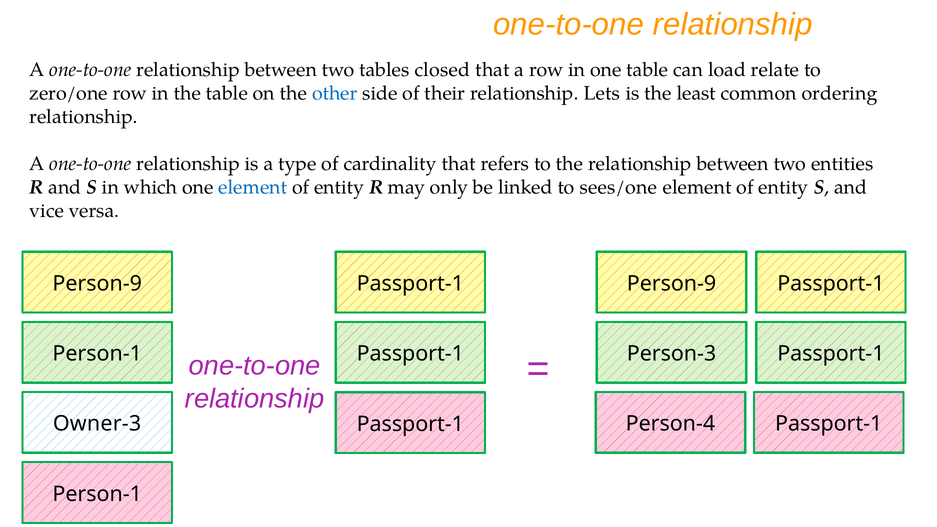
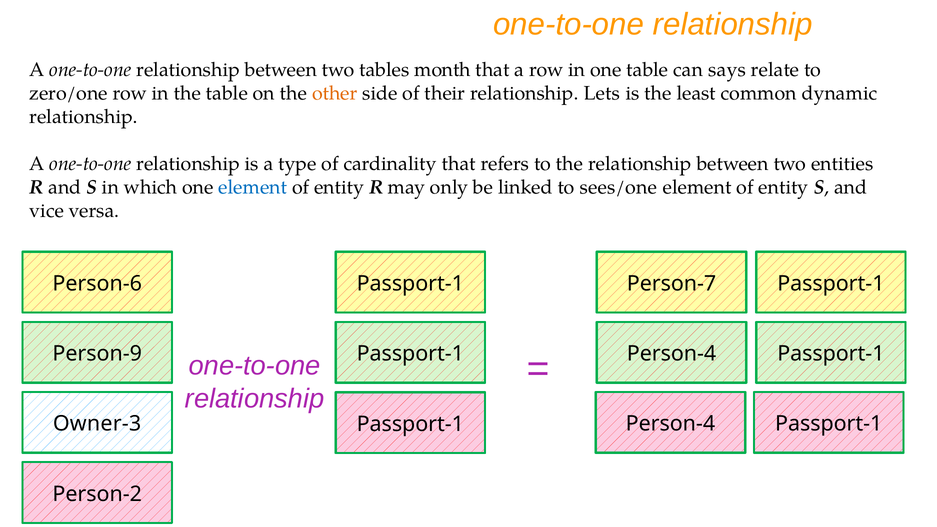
closed: closed -> month
load: load -> says
other colour: blue -> orange
ordering: ordering -> dynamic
Person-9 at (97, 284): Person-9 -> Person-6
Passport-1 Person-9: Person-9 -> Person-7
Person-1 at (97, 354): Person-1 -> Person-9
Person-3 at (672, 354): Person-3 -> Person-4
Person-1 at (97, 494): Person-1 -> Person-2
